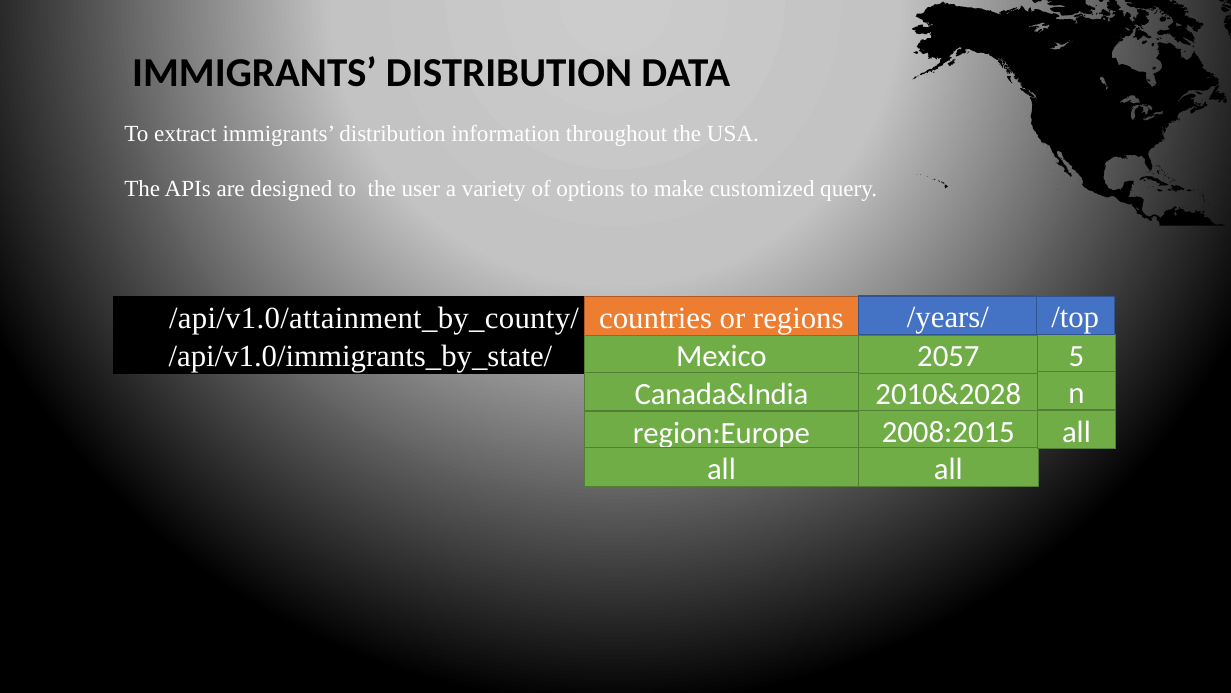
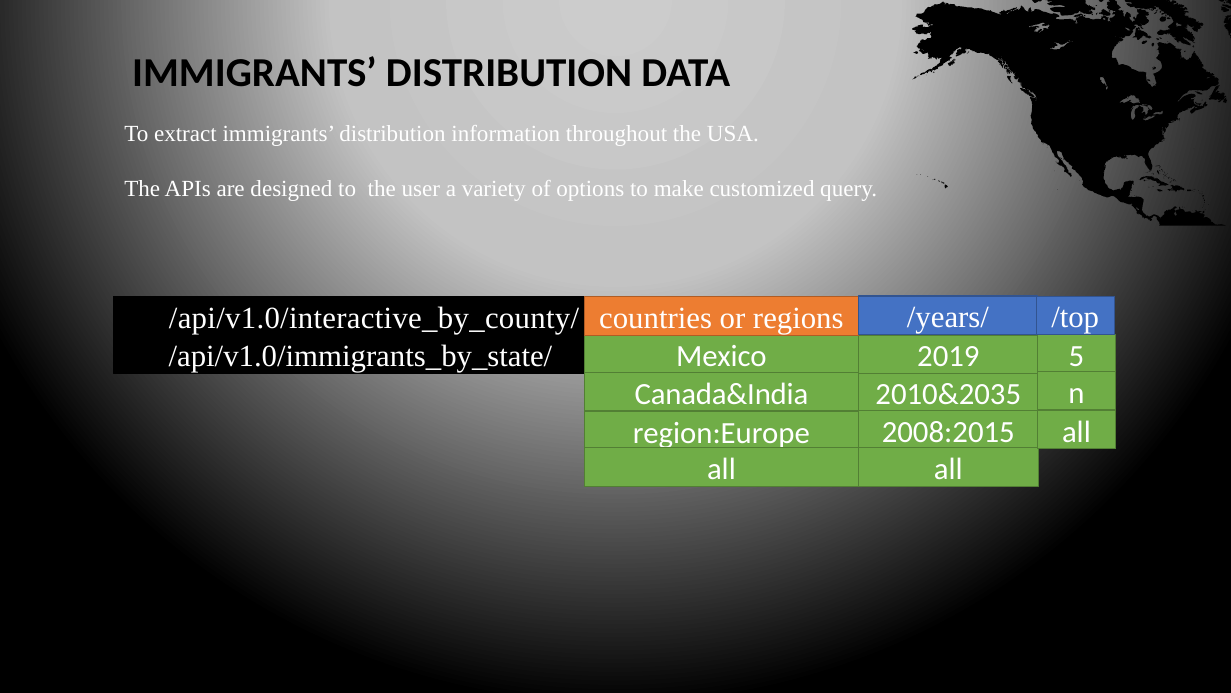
/api/v1.0/attainment_by_county/: /api/v1.0/attainment_by_county/ -> /api/v1.0/interactive_by_county/
2057: 2057 -> 2019
2010&2028: 2010&2028 -> 2010&2035
